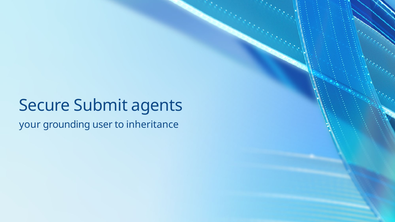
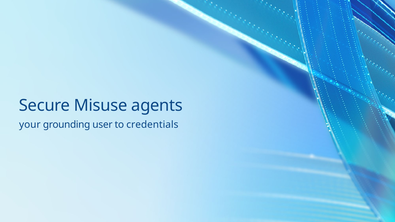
Submit: Submit -> Misuse
inheritance: inheritance -> credentials
